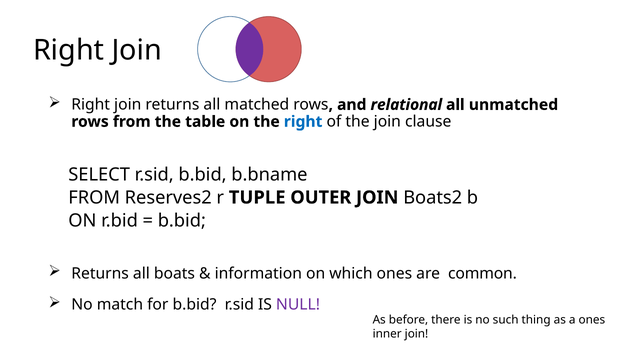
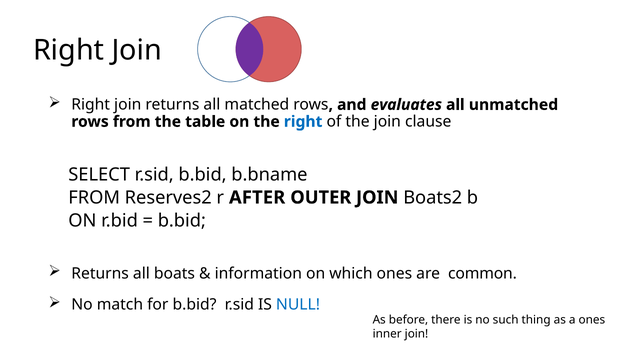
relational: relational -> evaluates
TUPLE: TUPLE -> AFTER
NULL colour: purple -> blue
